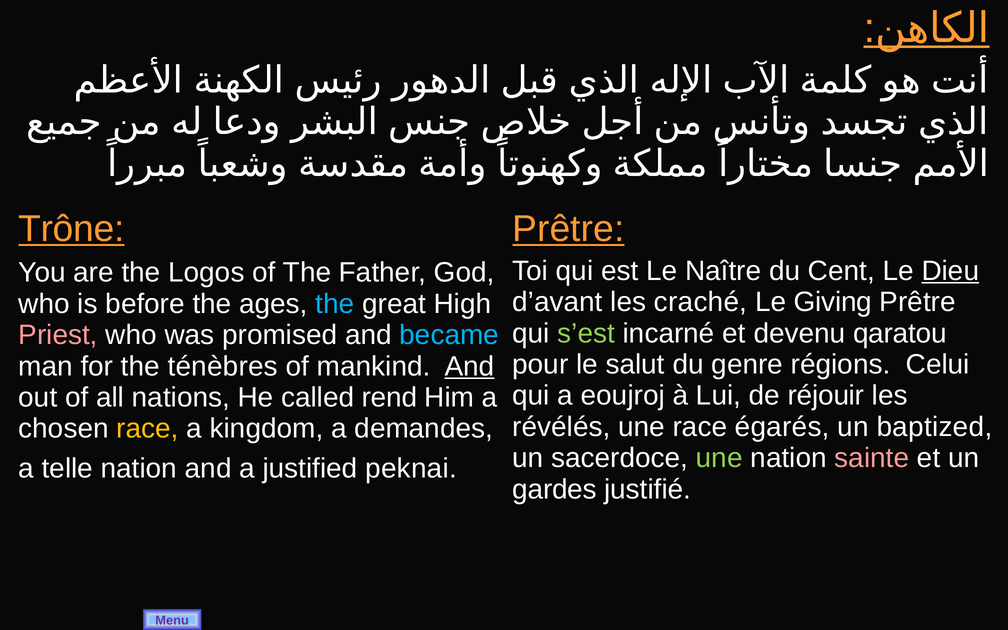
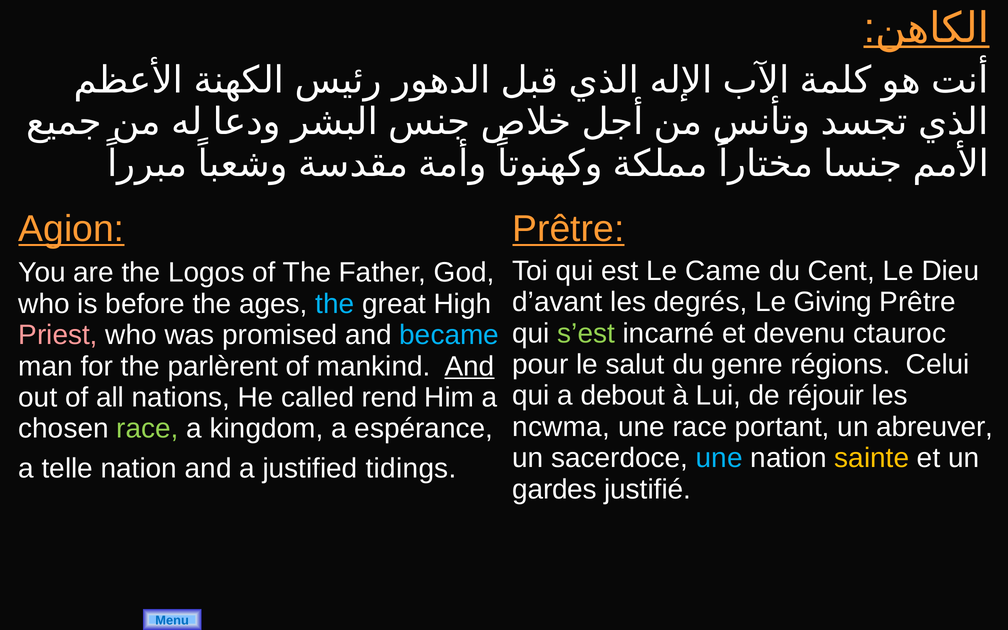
Trône: Trône -> Agion
Naître: Naître -> Came
Dieu underline: present -> none
craché: craché -> degrés
qaratou: qaratou -> ctauroc
ténèbres: ténèbres -> parlèrent
eoujroj: eoujroj -> debout
révélés: révélés -> ncwma
égarés: égarés -> portant
baptized: baptized -> abreuver
race at (148, 429) colour: yellow -> light green
demandes: demandes -> espérance
une at (719, 458) colour: light green -> light blue
sainte colour: pink -> yellow
peknai: peknai -> tidings
Menu colour: purple -> blue
